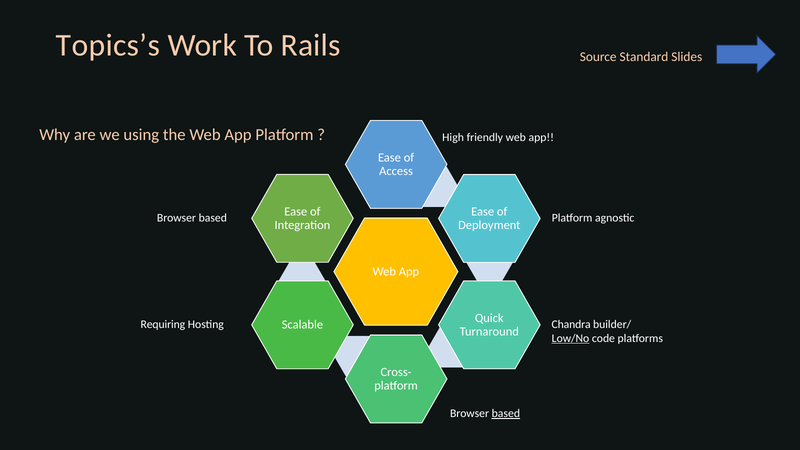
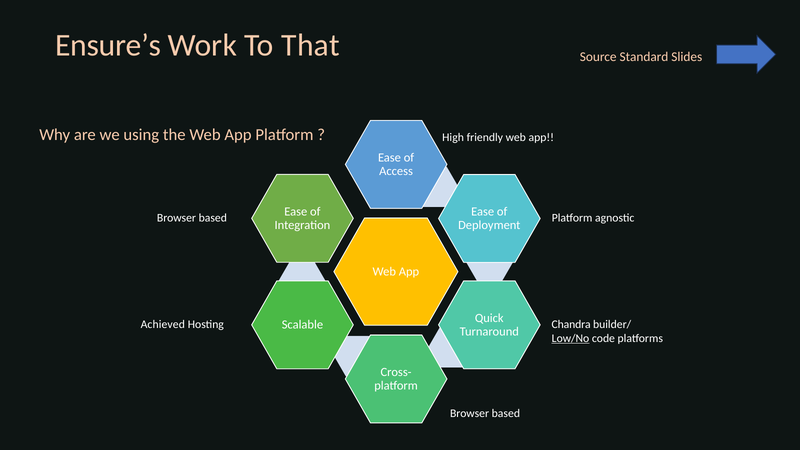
Topics’s: Topics’s -> Ensure’s
Rails: Rails -> That
Requiring: Requiring -> Achieved
based at (506, 413) underline: present -> none
